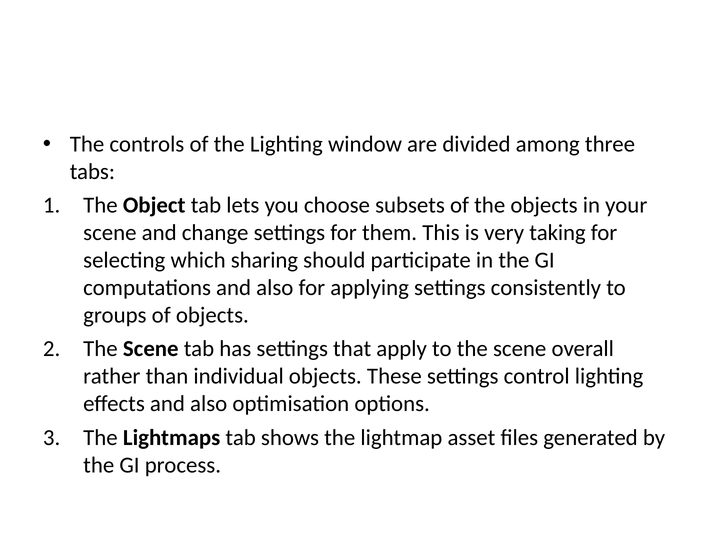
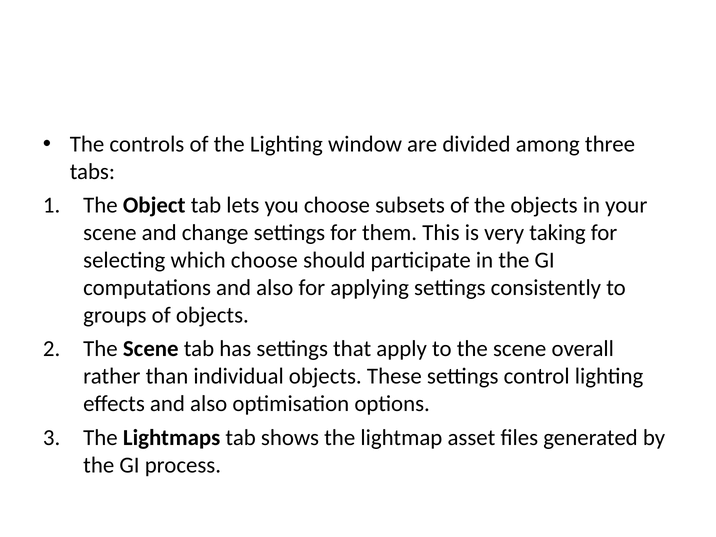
which sharing: sharing -> choose
